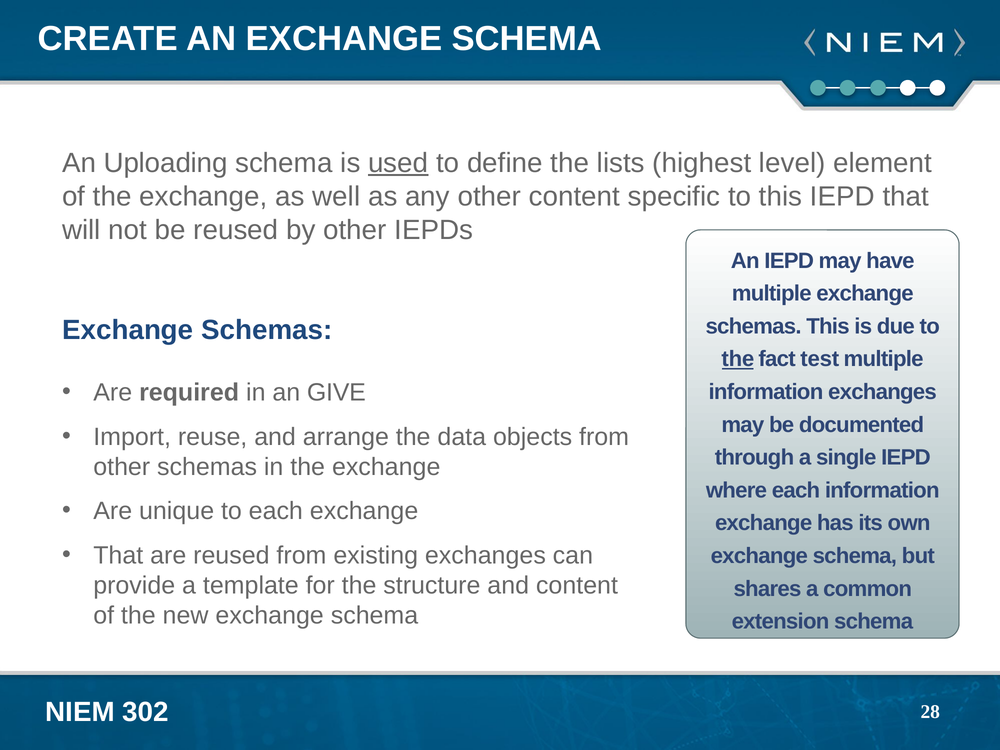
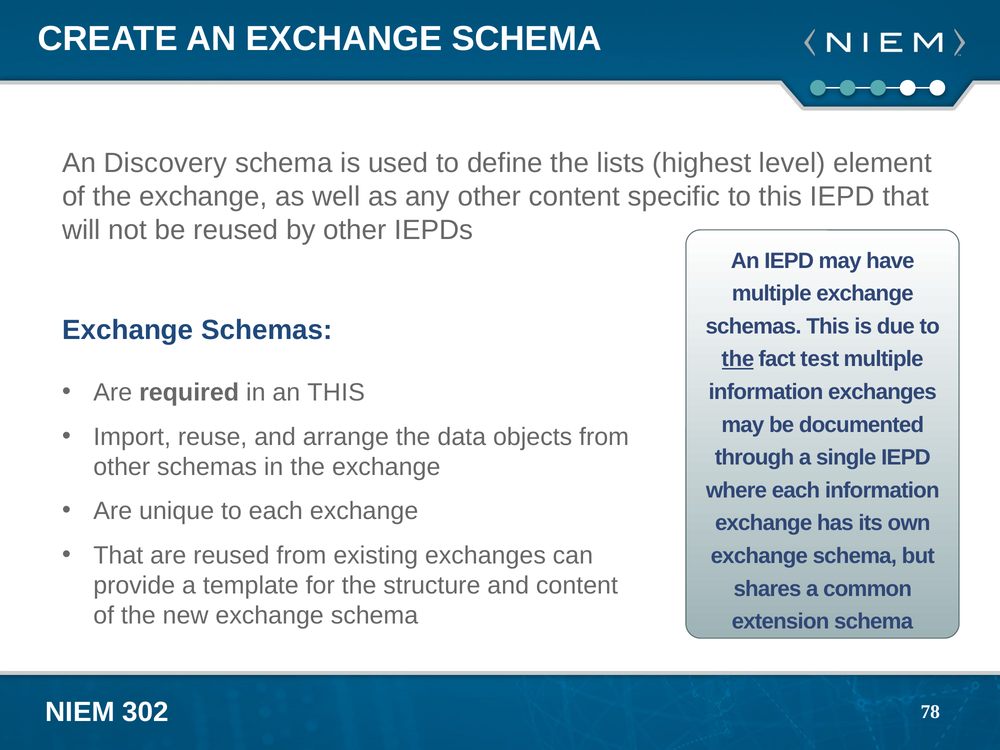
Uploading: Uploading -> Discovery
used underline: present -> none
an GIVE: GIVE -> THIS
28: 28 -> 78
